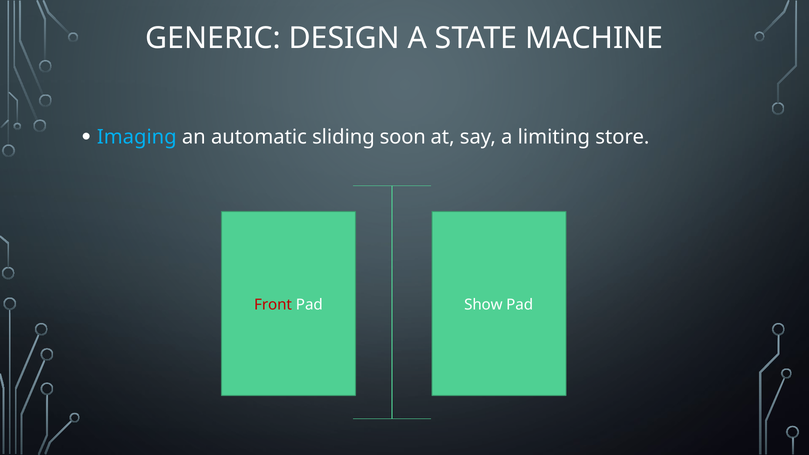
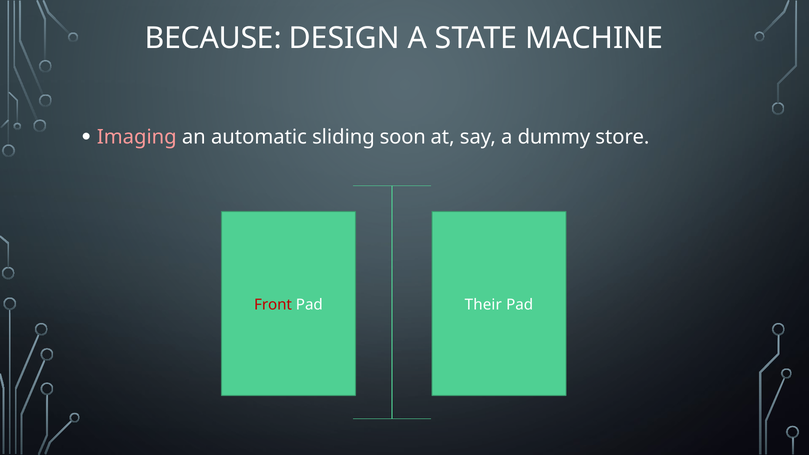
GENERIC: GENERIC -> BECAUSE
Imaging colour: light blue -> pink
limiting: limiting -> dummy
Show: Show -> Their
